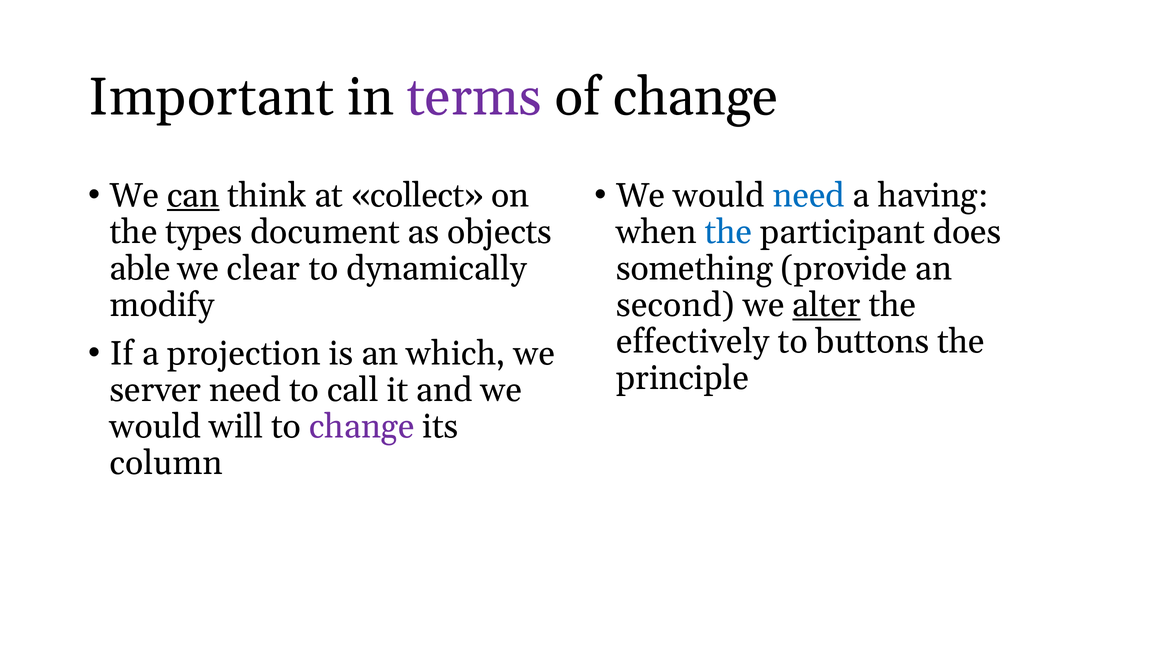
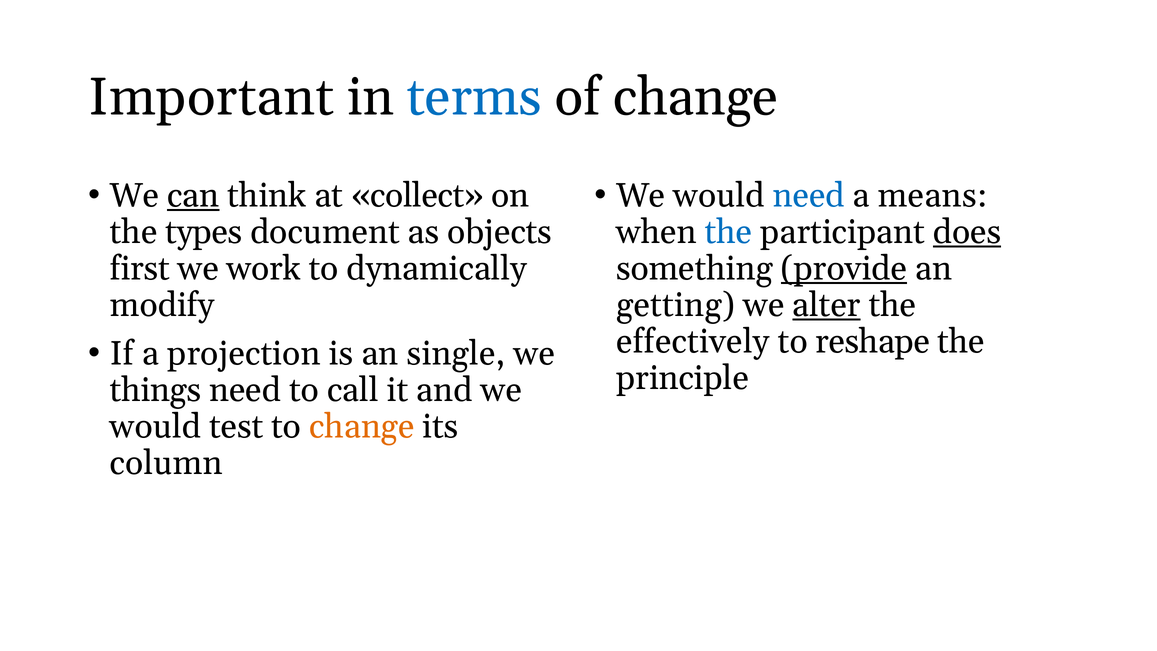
terms colour: purple -> blue
having: having -> means
does underline: none -> present
able: able -> first
clear: clear -> work
provide underline: none -> present
second: second -> getting
buttons: buttons -> reshape
which: which -> single
server: server -> things
will: will -> test
change at (362, 426) colour: purple -> orange
